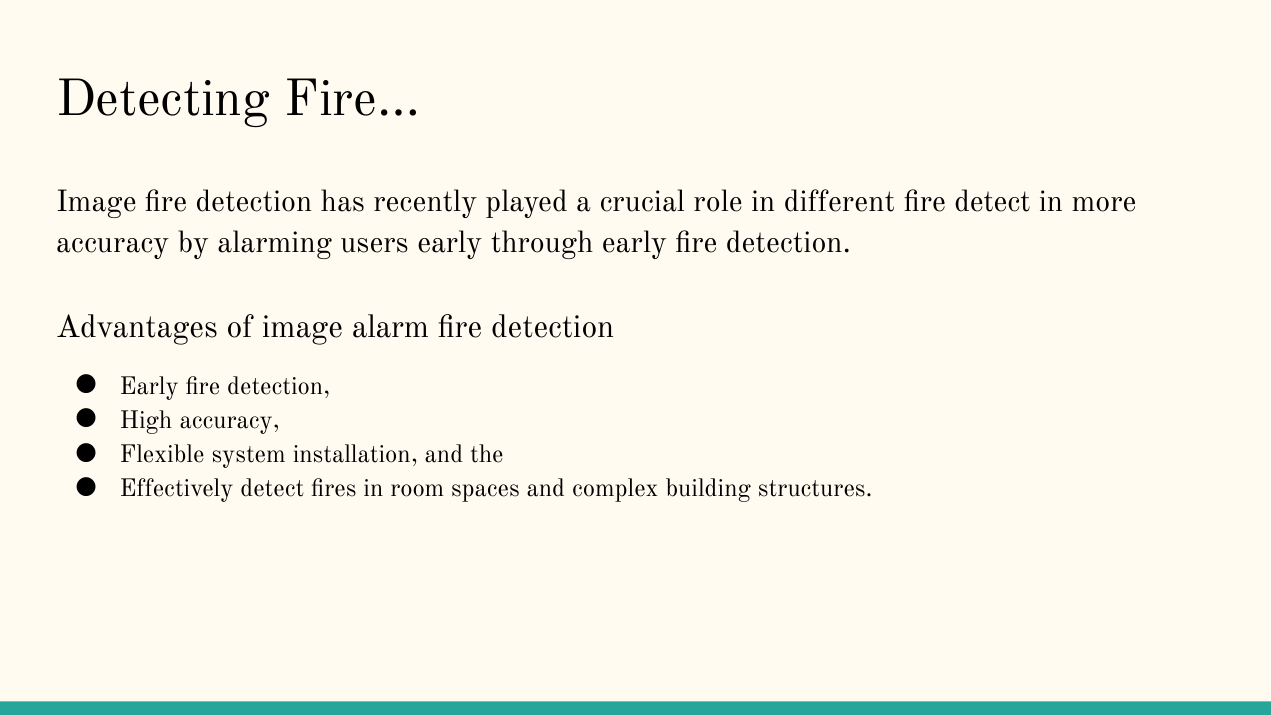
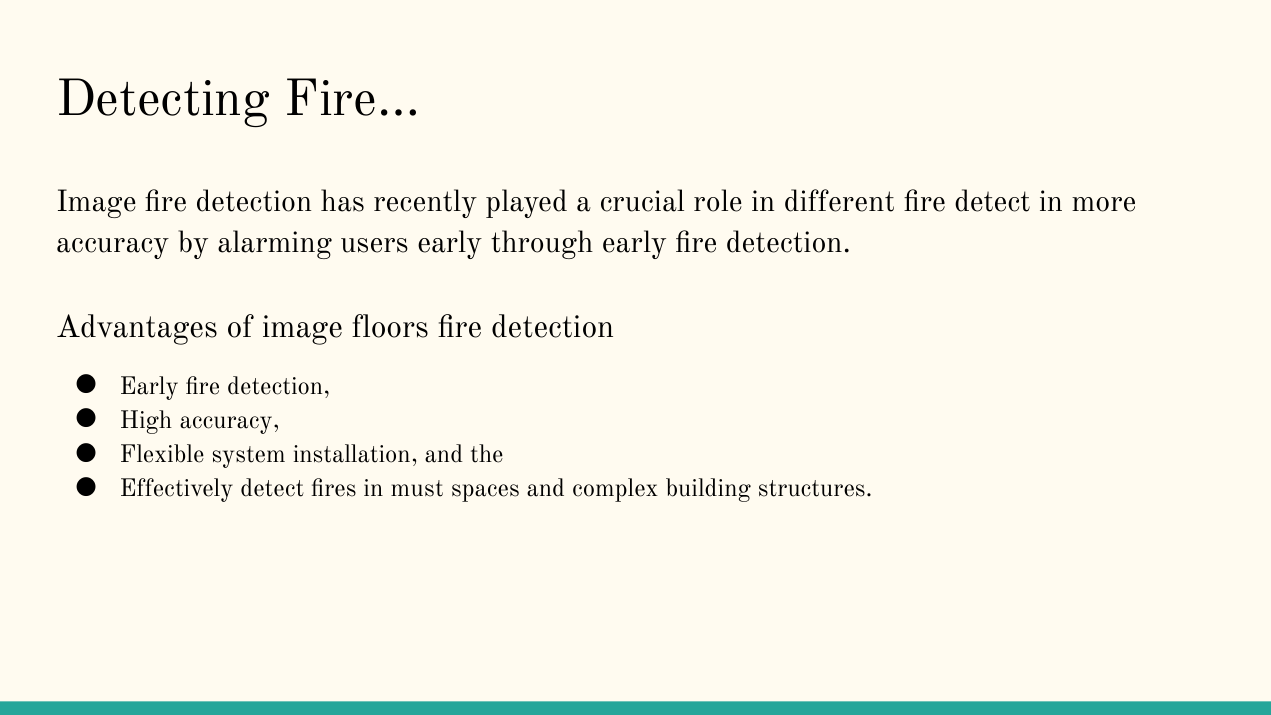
alarm: alarm -> floors
room: room -> must
